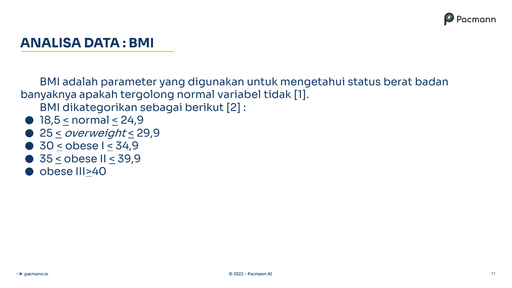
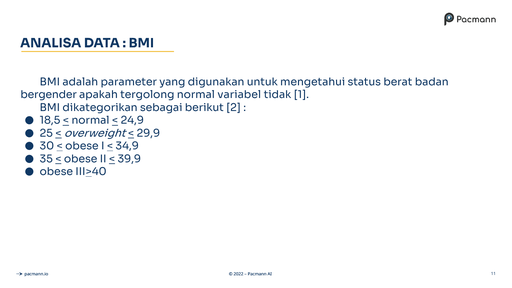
banyaknya: banyaknya -> bergender
